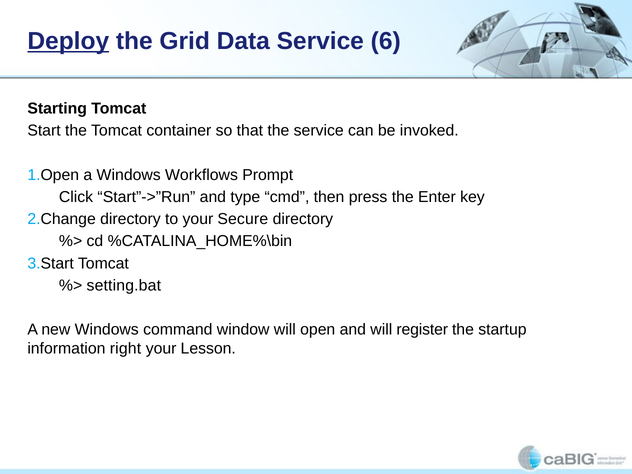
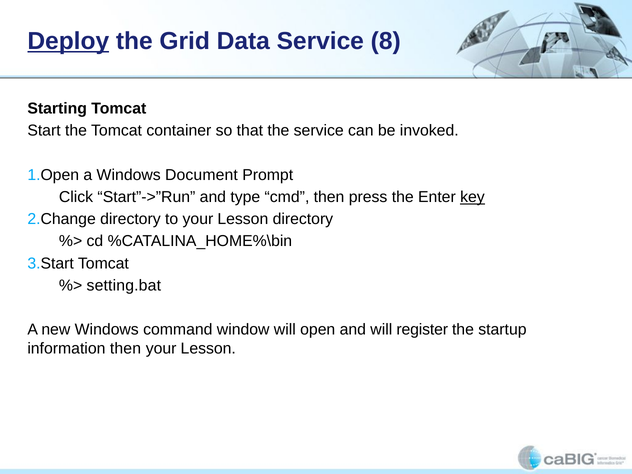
6: 6 -> 8
Workflows: Workflows -> Document
key underline: none -> present
to your Secure: Secure -> Lesson
information right: right -> then
